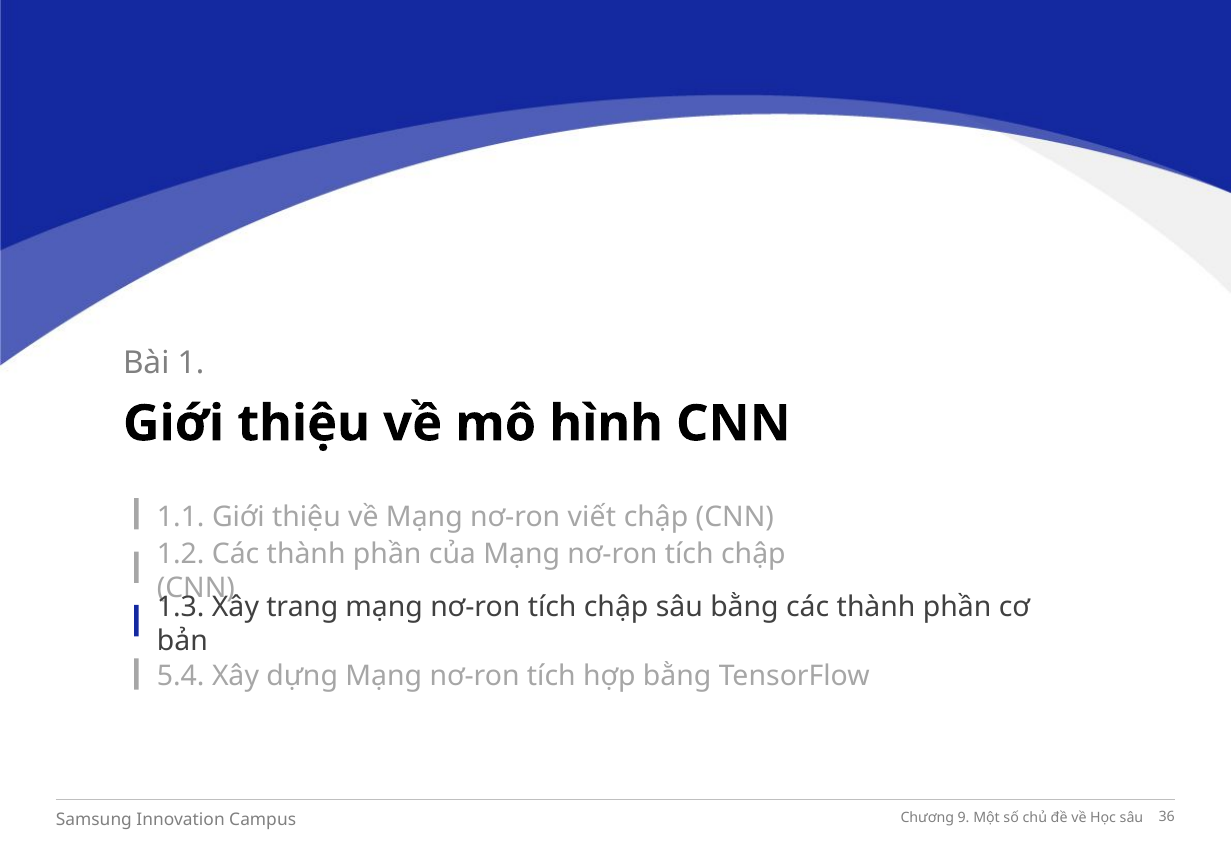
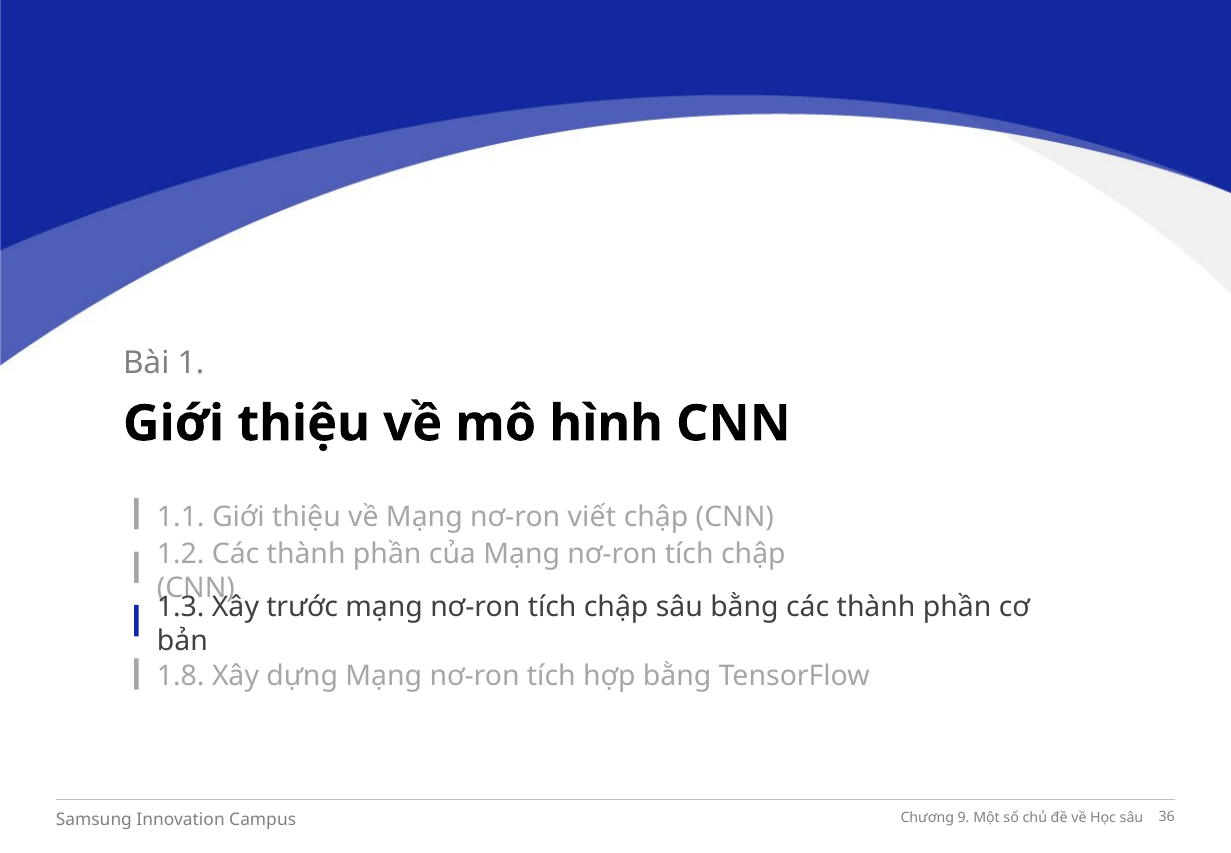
trang: trang -> trước
5.4: 5.4 -> 1.8
